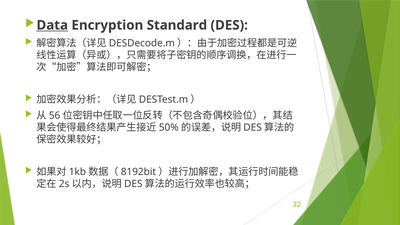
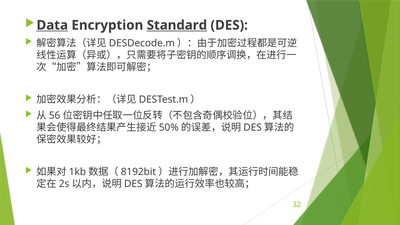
Standard underline: none -> present
